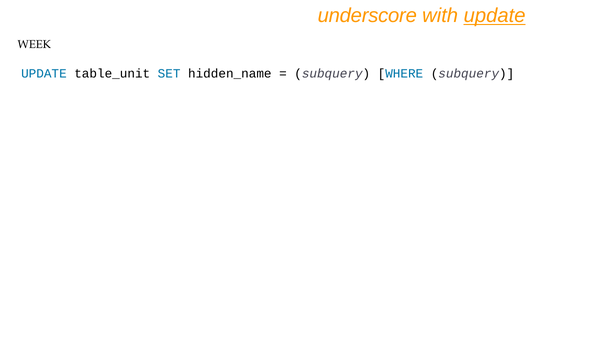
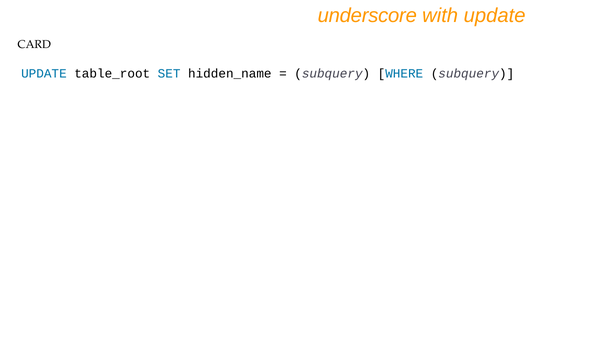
update at (495, 16) underline: present -> none
WEEK: WEEK -> CARD
table_unit: table_unit -> table_root
